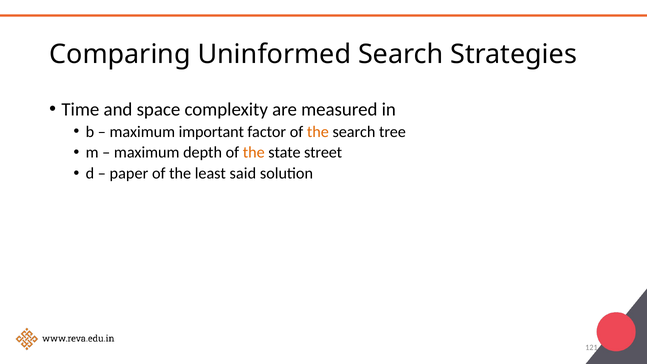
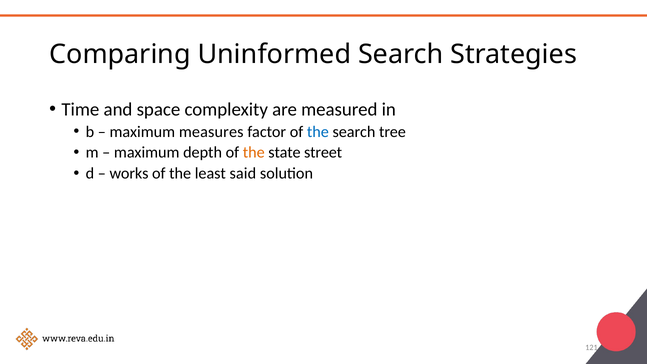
important: important -> measures
the at (318, 132) colour: orange -> blue
paper: paper -> works
